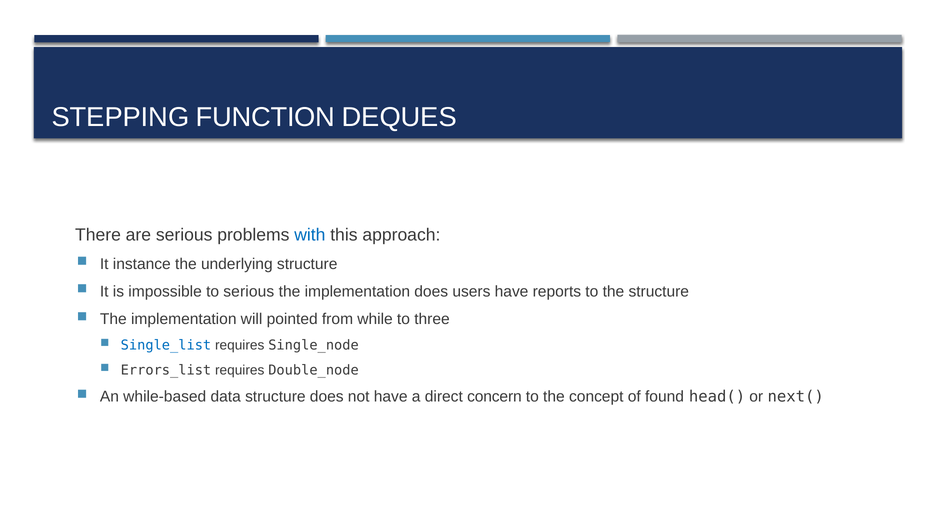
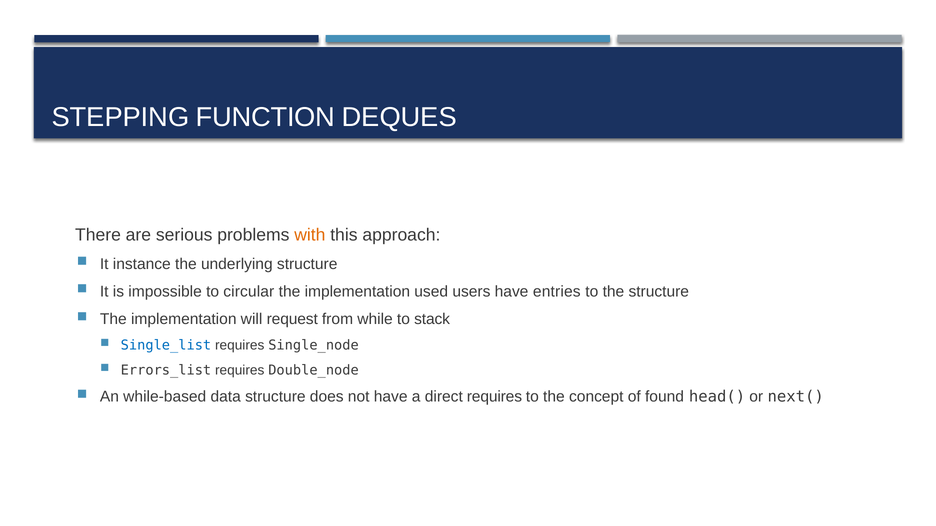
with colour: blue -> orange
to serious: serious -> circular
implementation does: does -> used
reports: reports -> entries
pointed: pointed -> request
three: three -> stack
direct concern: concern -> requires
